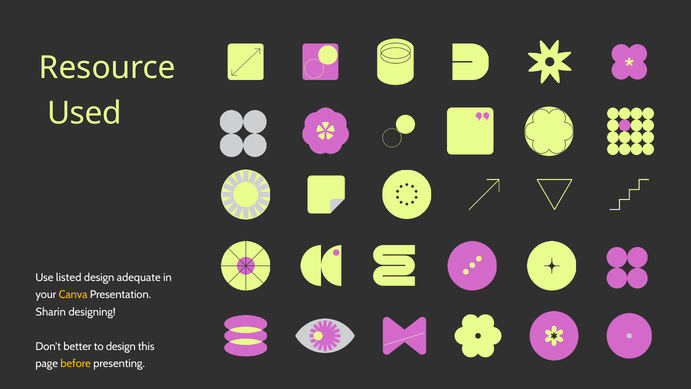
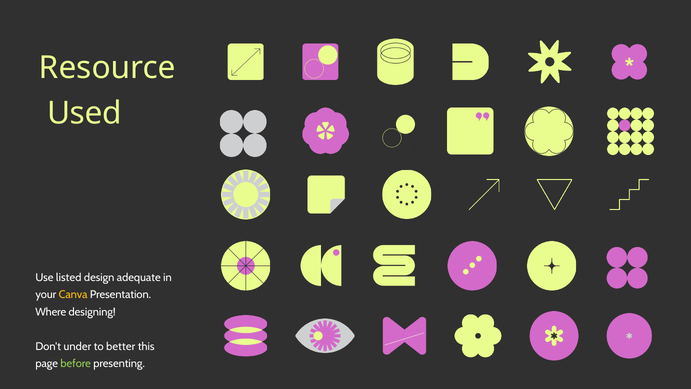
Sharin: Sharin -> Where
better: better -> under
to design: design -> better
before colour: yellow -> light green
